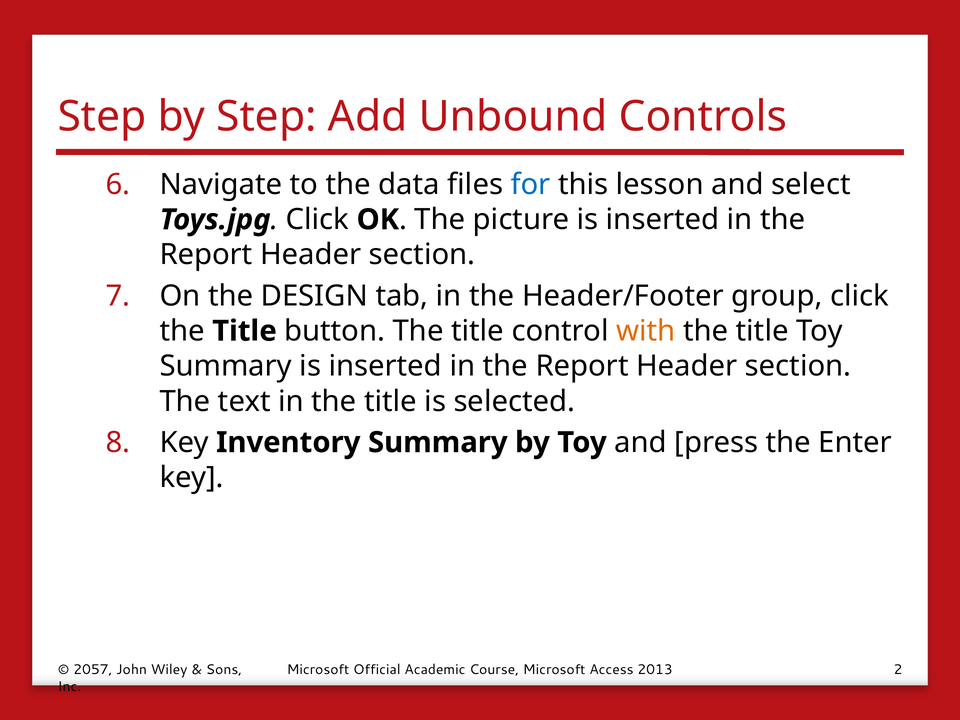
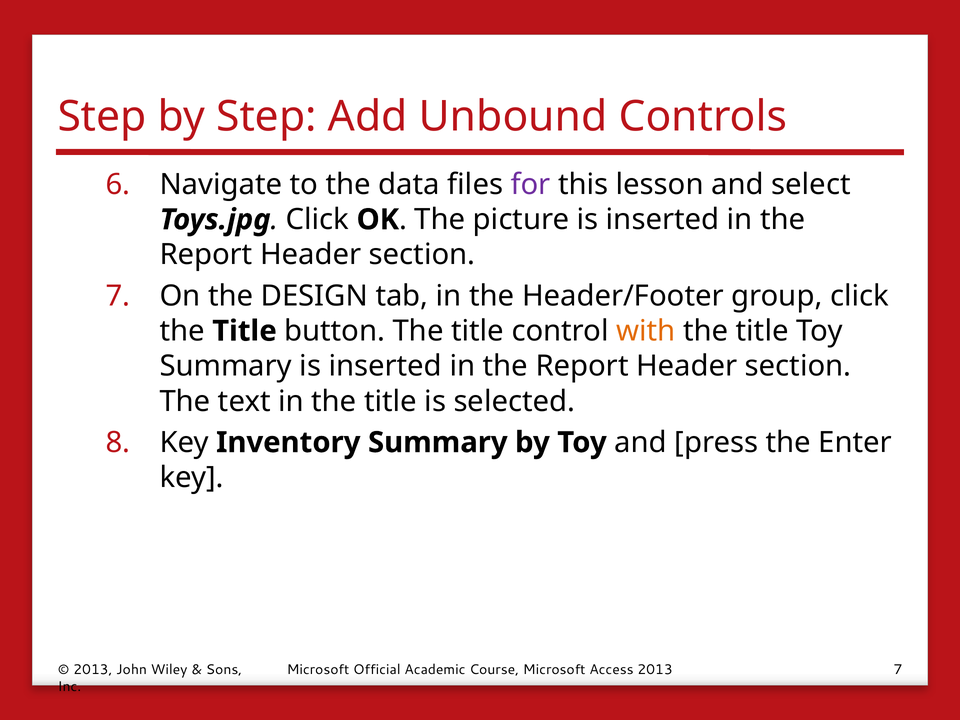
for colour: blue -> purple
2057 at (93, 670): 2057 -> 2013
2013 2: 2 -> 7
